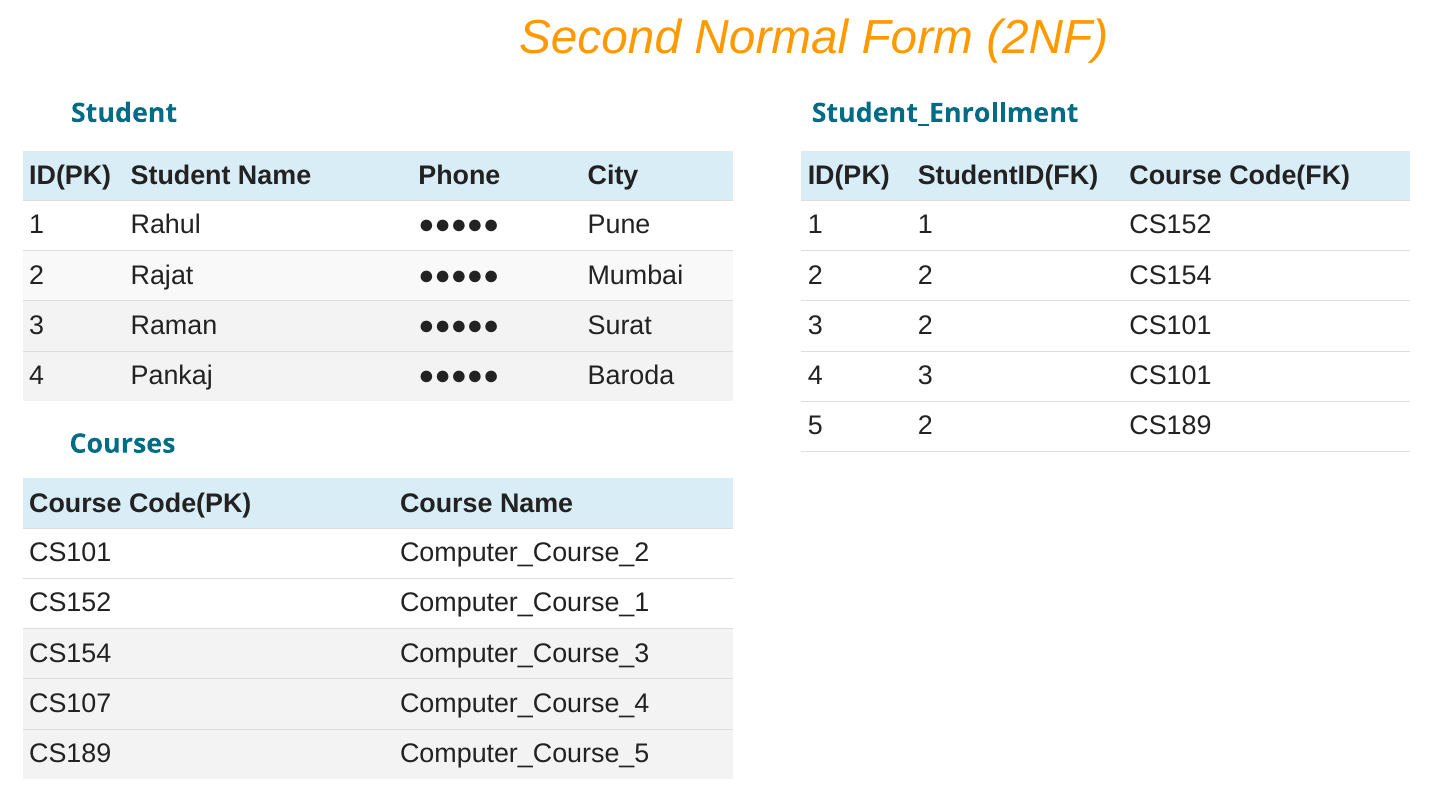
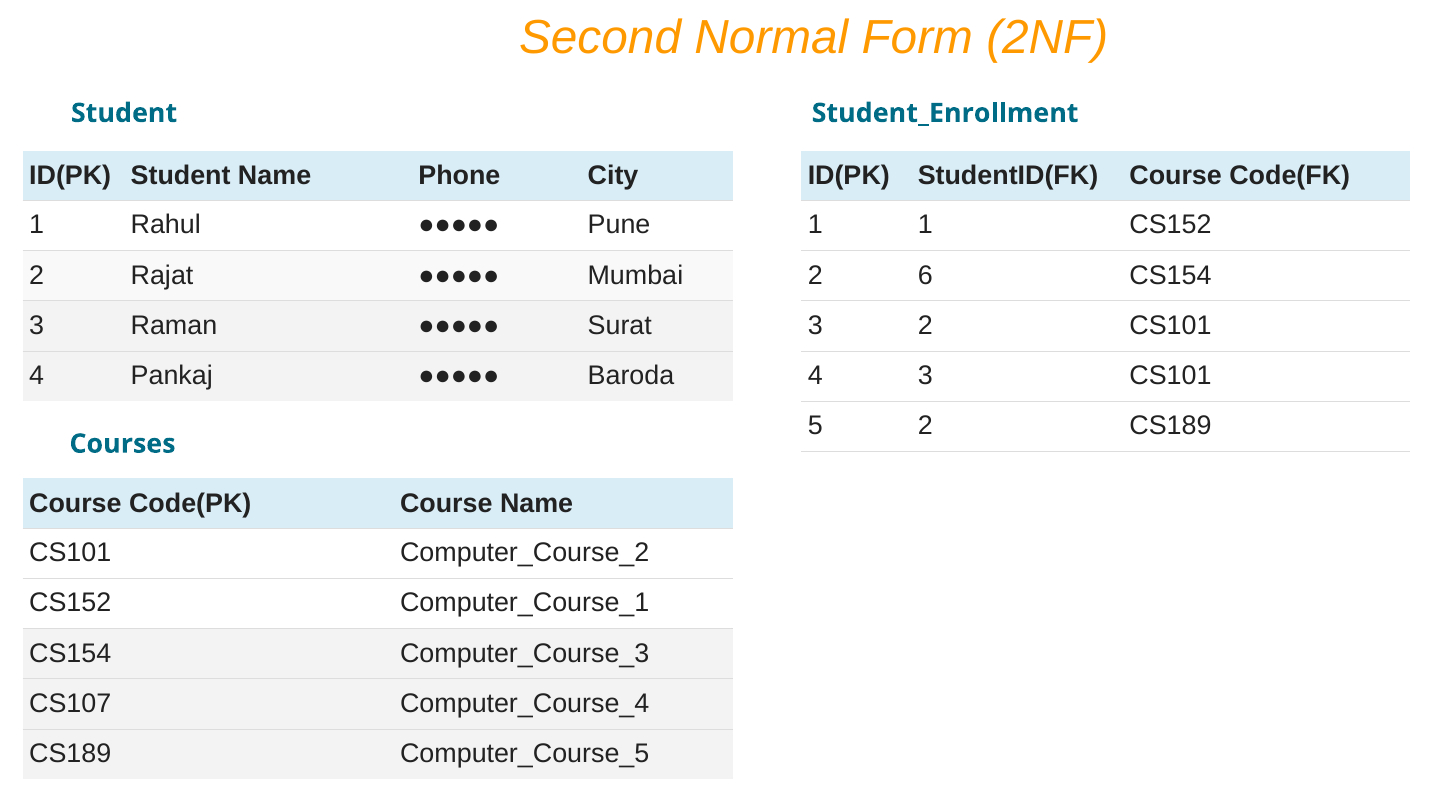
2 2: 2 -> 6
